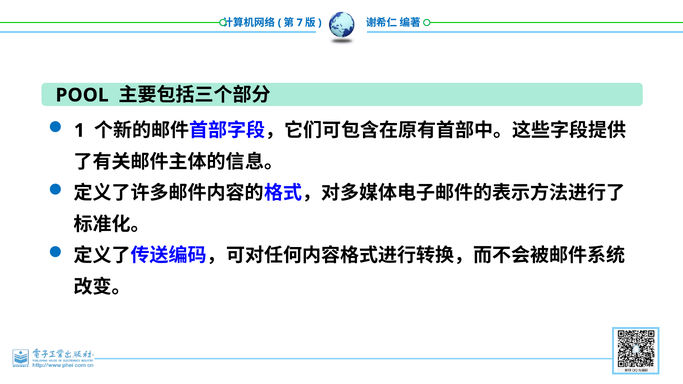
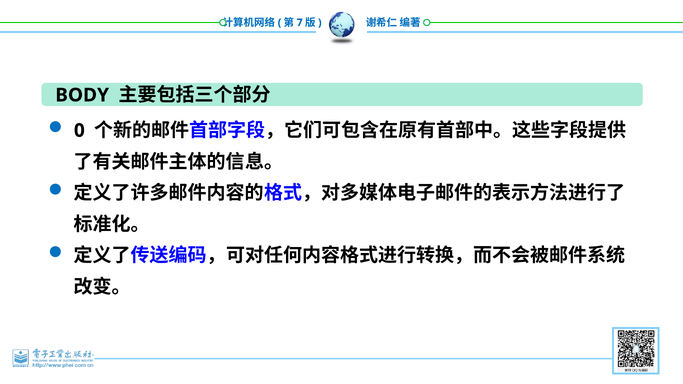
POOL: POOL -> BODY
1: 1 -> 0
